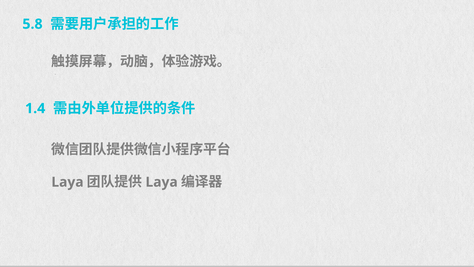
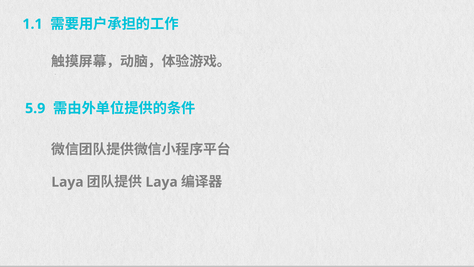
5.8: 5.8 -> 1.1
1.4: 1.4 -> 5.9
